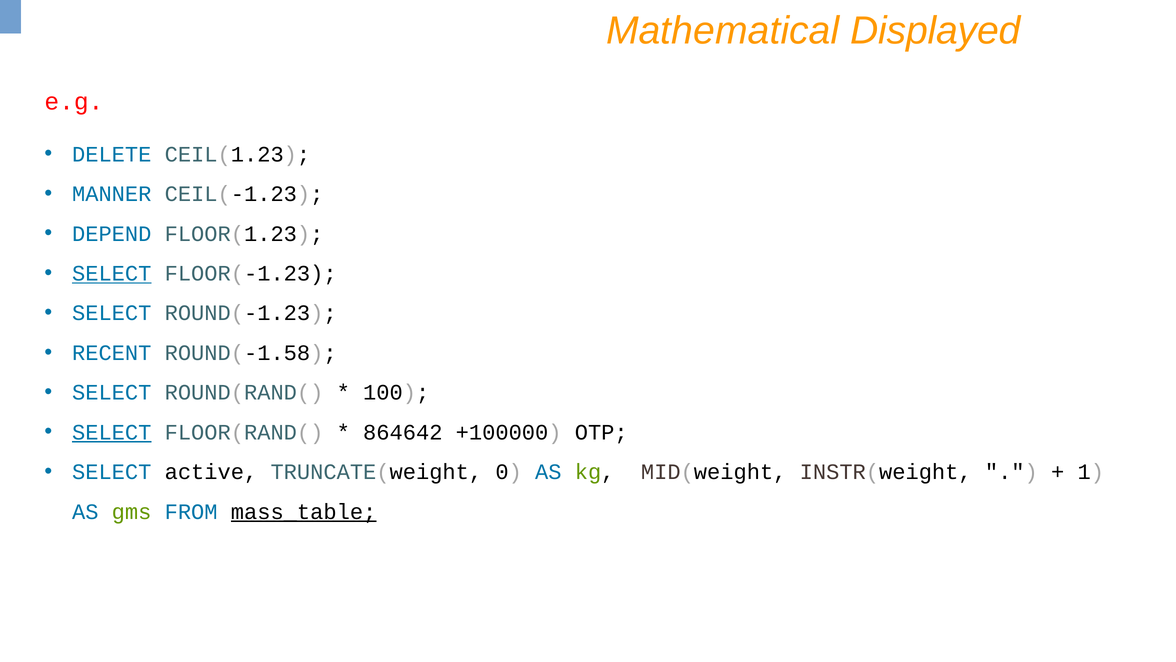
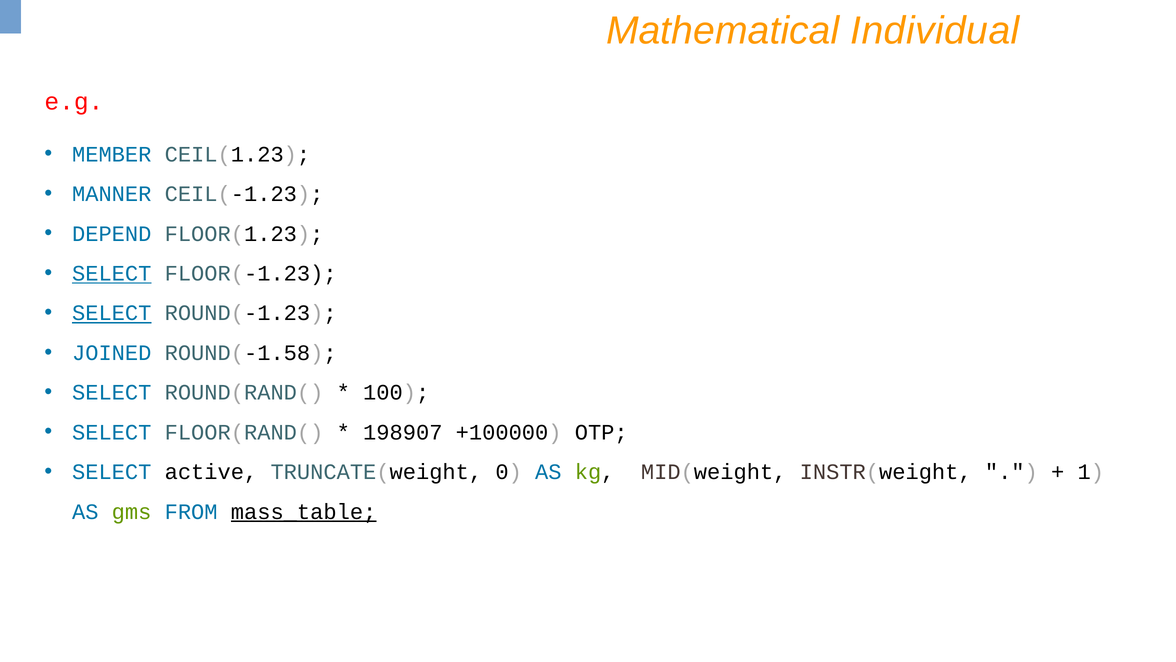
Displayed: Displayed -> Individual
DELETE: DELETE -> MEMBER
SELECT at (112, 313) underline: none -> present
RECENT: RECENT -> JOINED
SELECT at (112, 432) underline: present -> none
864642: 864642 -> 198907
